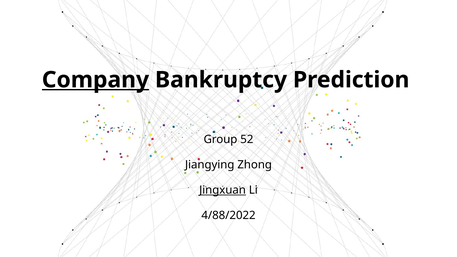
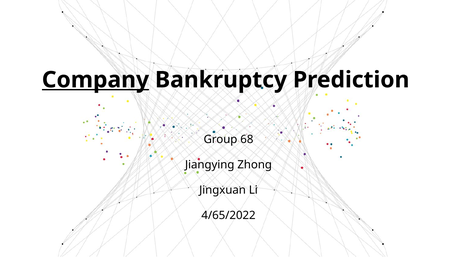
52: 52 -> 68
Jingxuan underline: present -> none
4/88/2022: 4/88/2022 -> 4/65/2022
